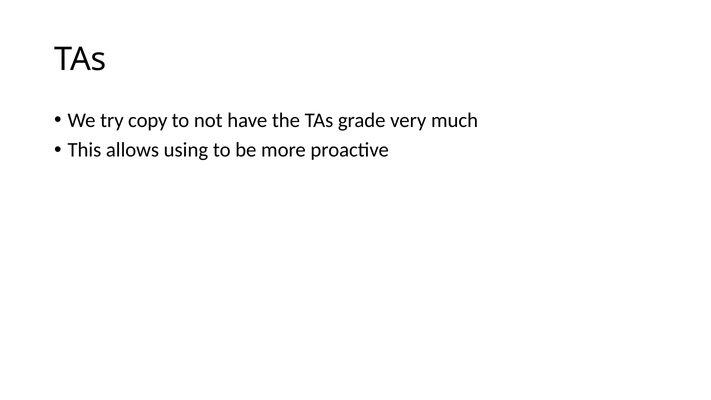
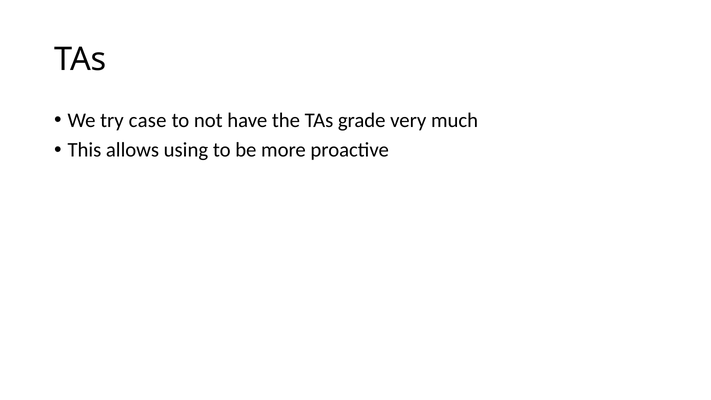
copy: copy -> case
